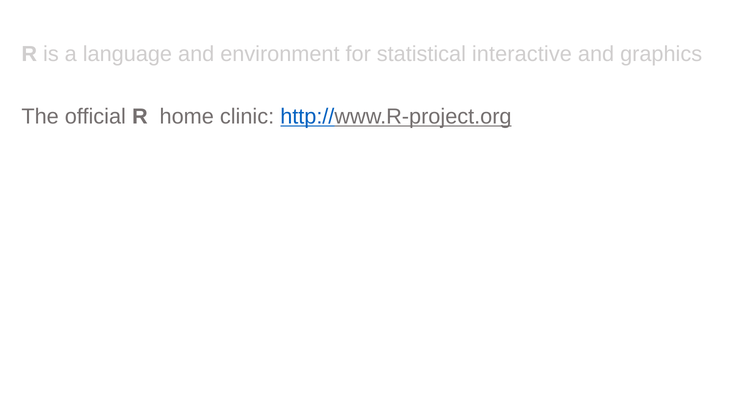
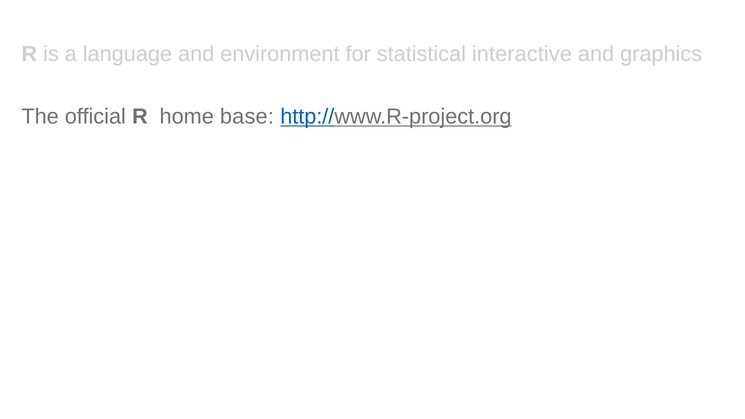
clinic: clinic -> base
